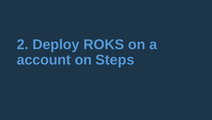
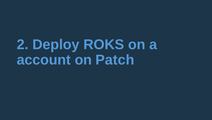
Steps: Steps -> Patch
